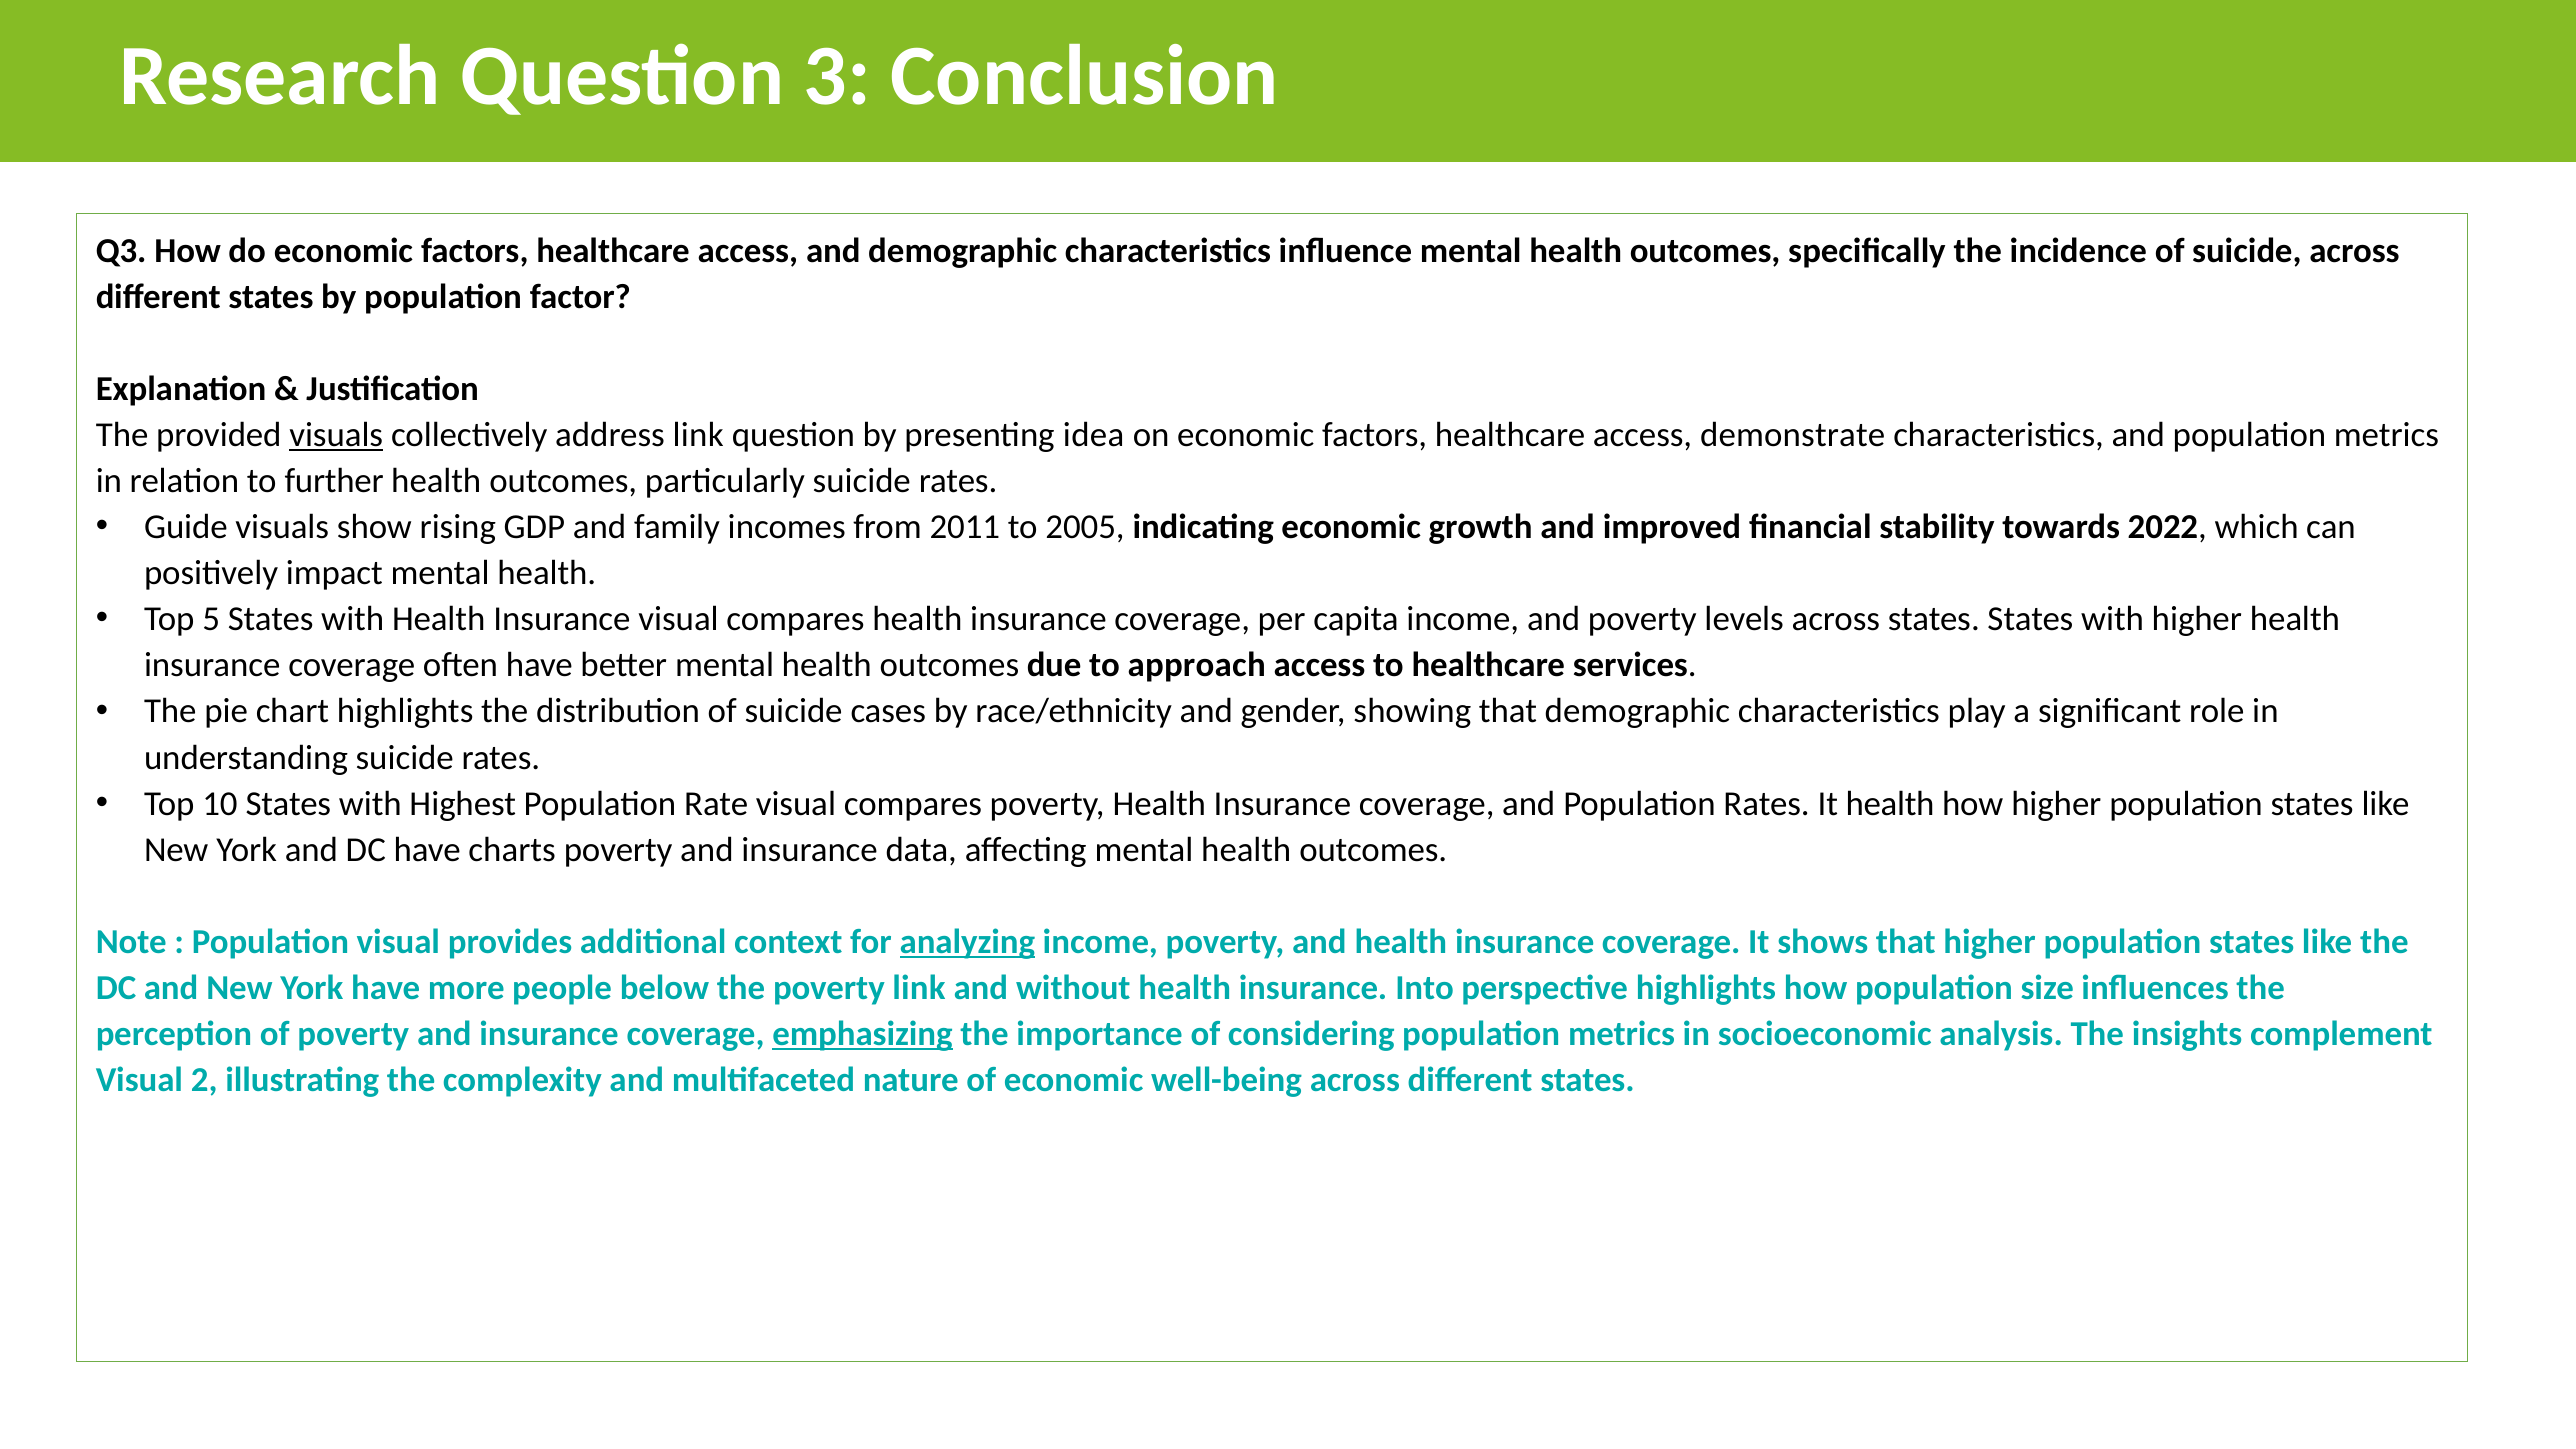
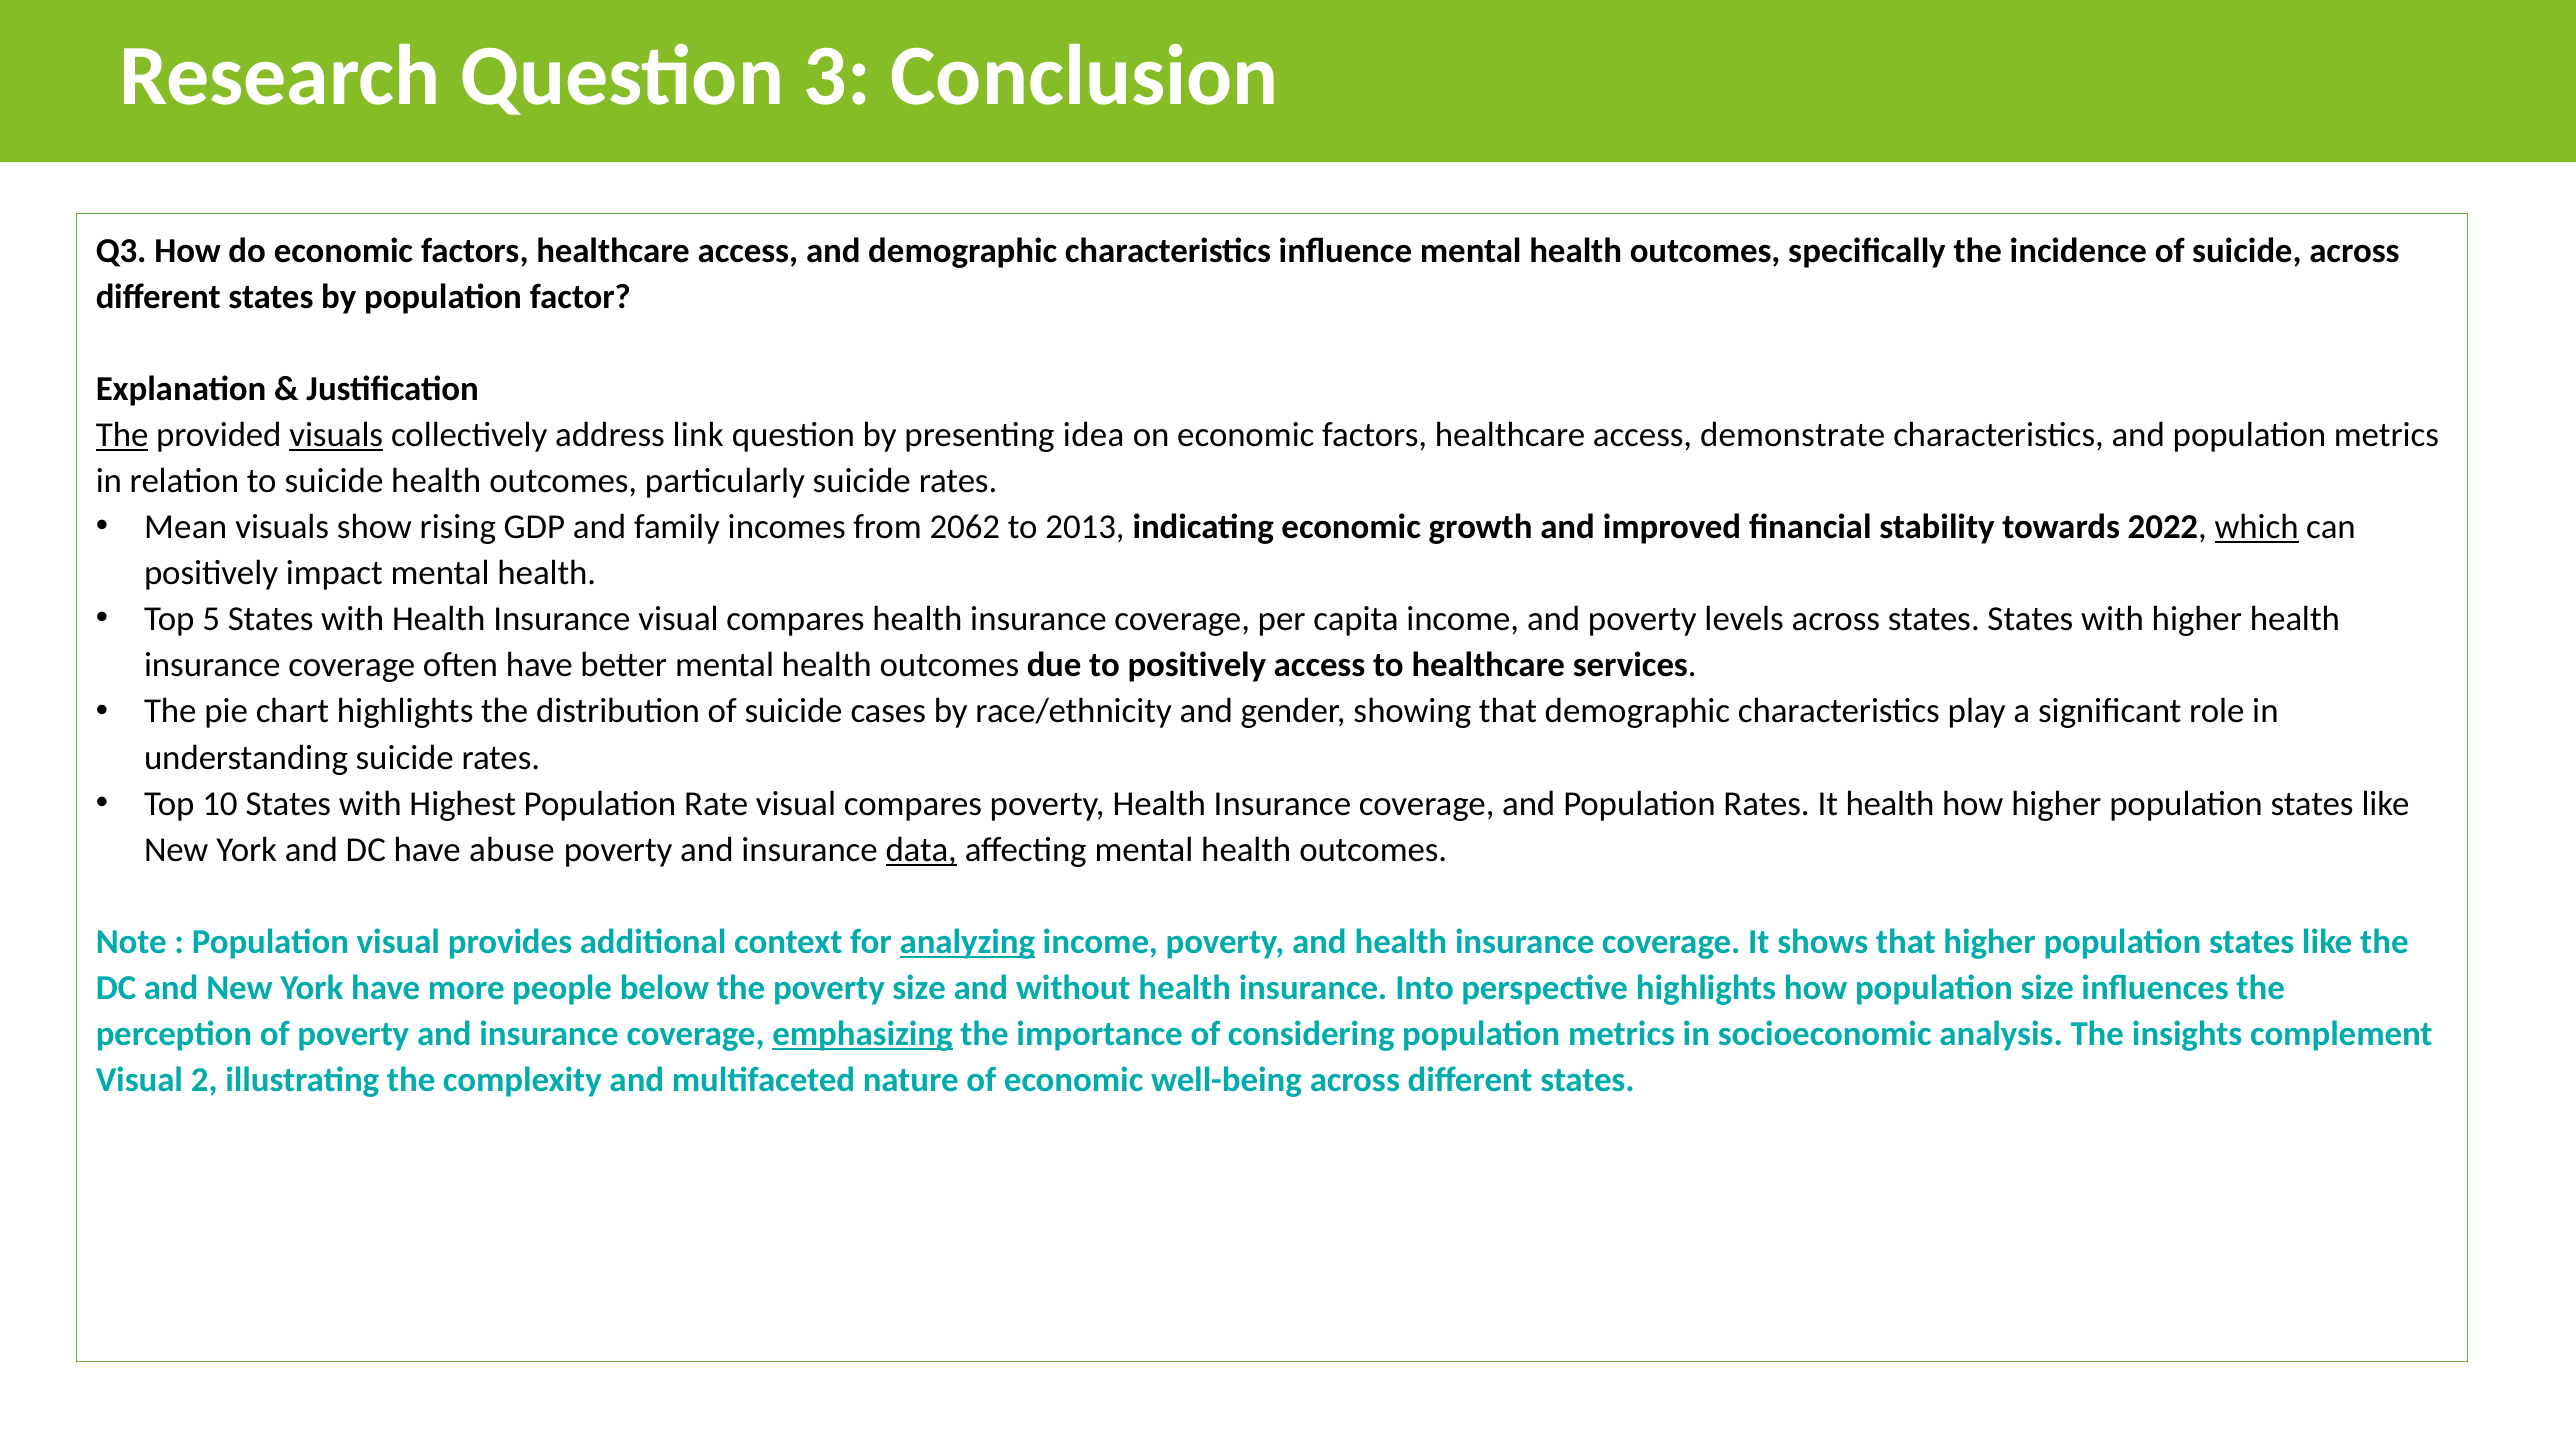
The at (122, 435) underline: none -> present
to further: further -> suicide
Guide: Guide -> Mean
2011: 2011 -> 2062
2005: 2005 -> 2013
which underline: none -> present
to approach: approach -> positively
charts: charts -> abuse
data underline: none -> present
poverty link: link -> size
